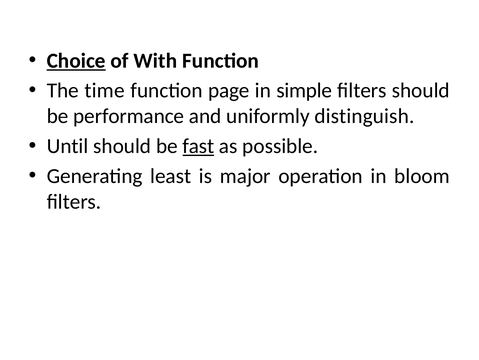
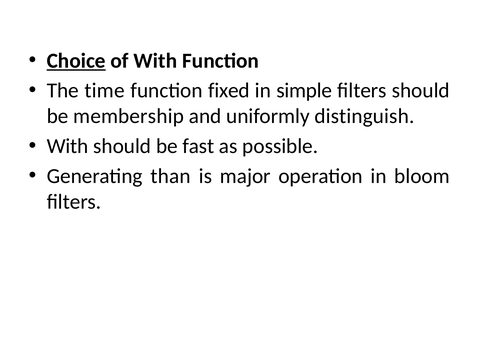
page: page -> fixed
performance: performance -> membership
Until at (68, 146): Until -> With
fast underline: present -> none
least: least -> than
